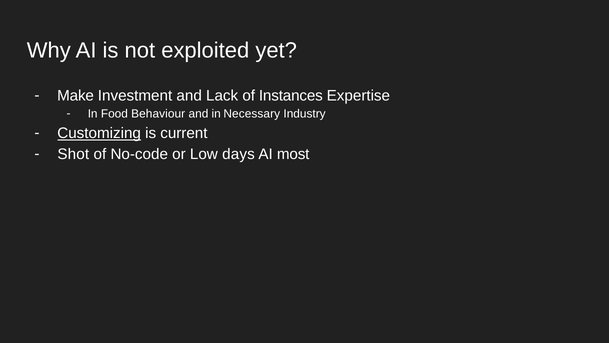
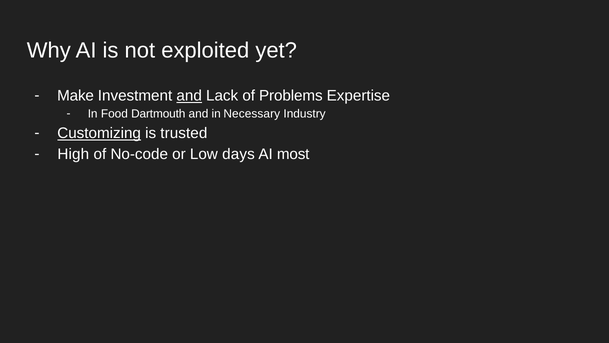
and at (189, 96) underline: none -> present
Instances: Instances -> Problems
Behaviour: Behaviour -> Dartmouth
current: current -> trusted
Shot: Shot -> High
